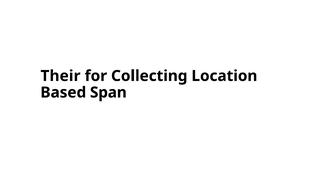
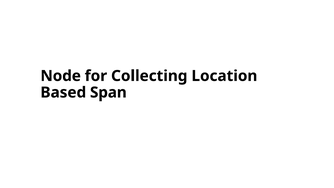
Their: Their -> Node
